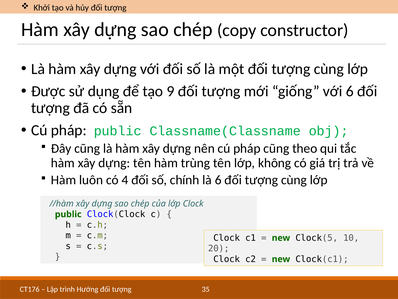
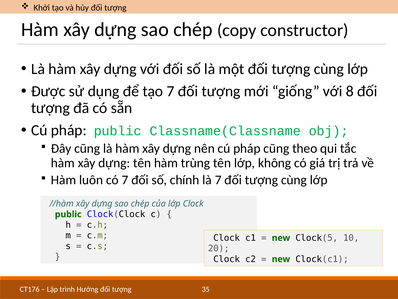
tạo 9: 9 -> 7
với 6: 6 -> 8
có 4: 4 -> 7
là 6: 6 -> 7
